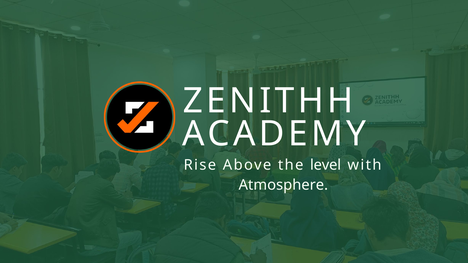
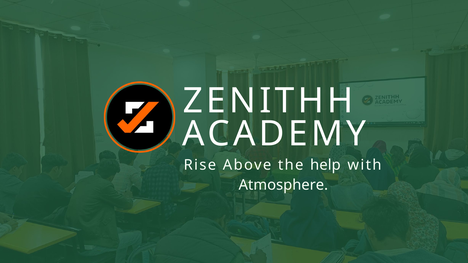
level: level -> help
